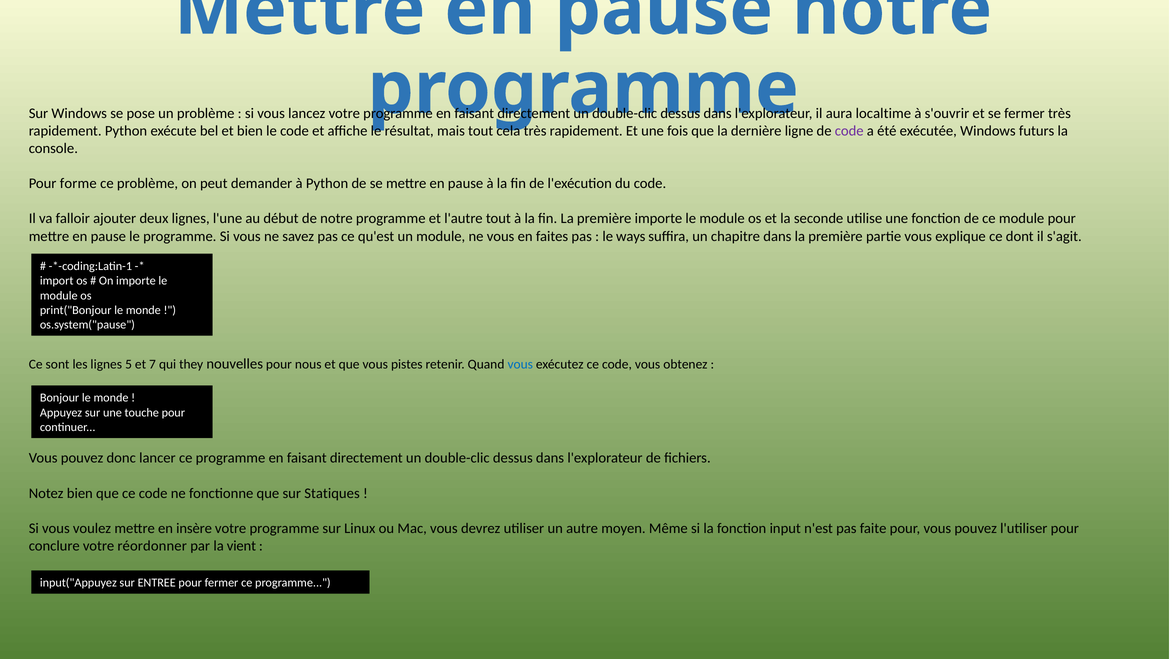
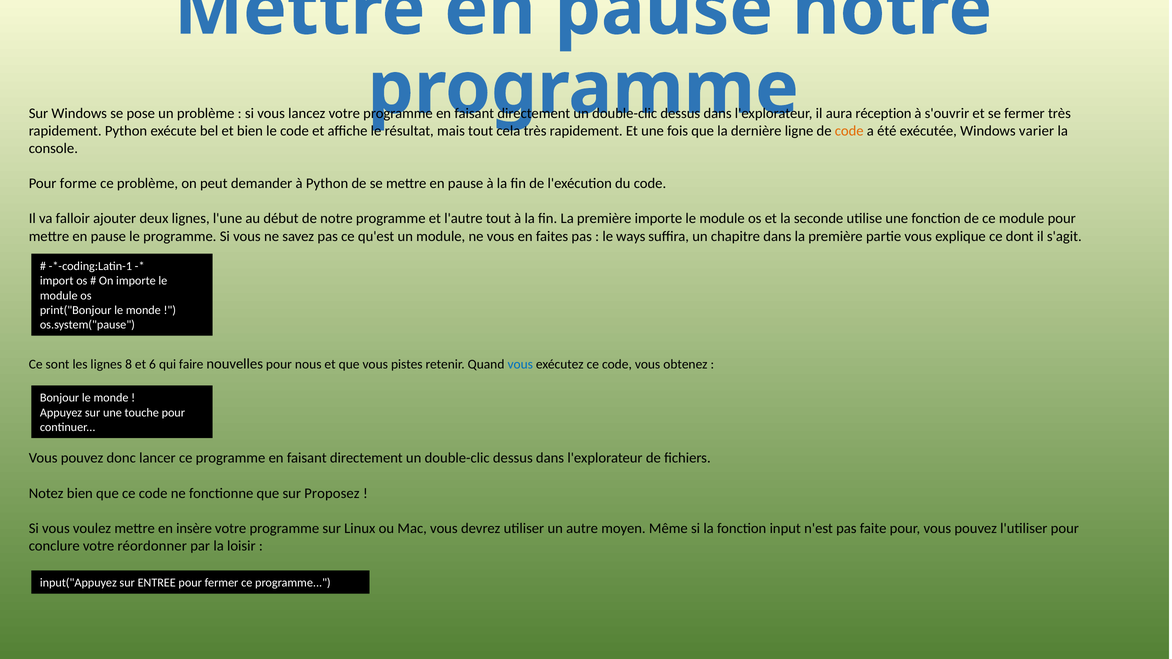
localtime: localtime -> réception
code at (849, 131) colour: purple -> orange
futurs: futurs -> varier
5: 5 -> 8
7: 7 -> 6
they: they -> faire
Statiques: Statiques -> Proposez
vient: vient -> loisir
